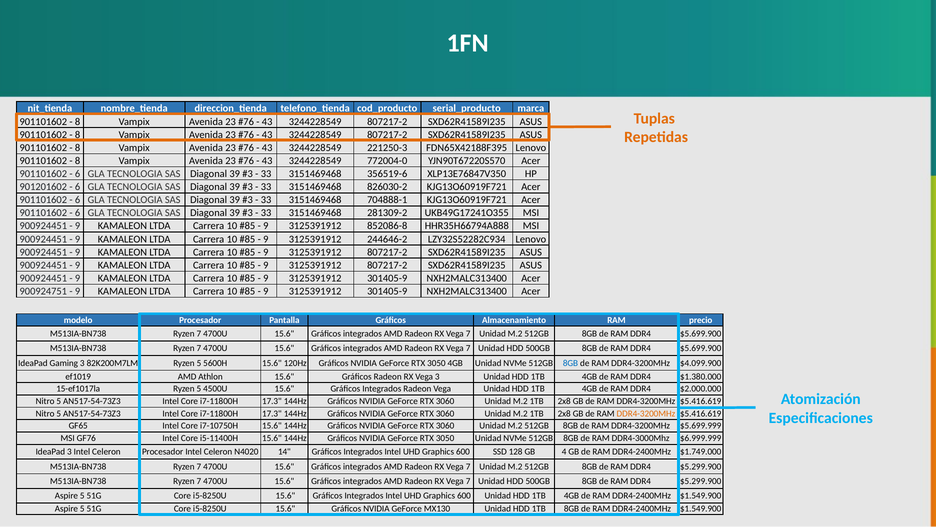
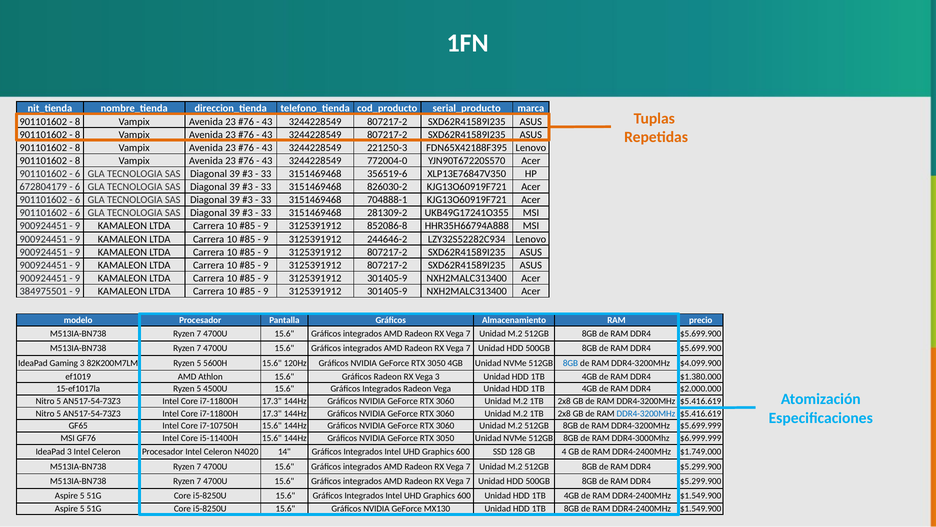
901201602: 901201602 -> 672804179
900924751: 900924751 -> 384975501
DDR4-3200MHz at (646, 413) colour: orange -> blue
